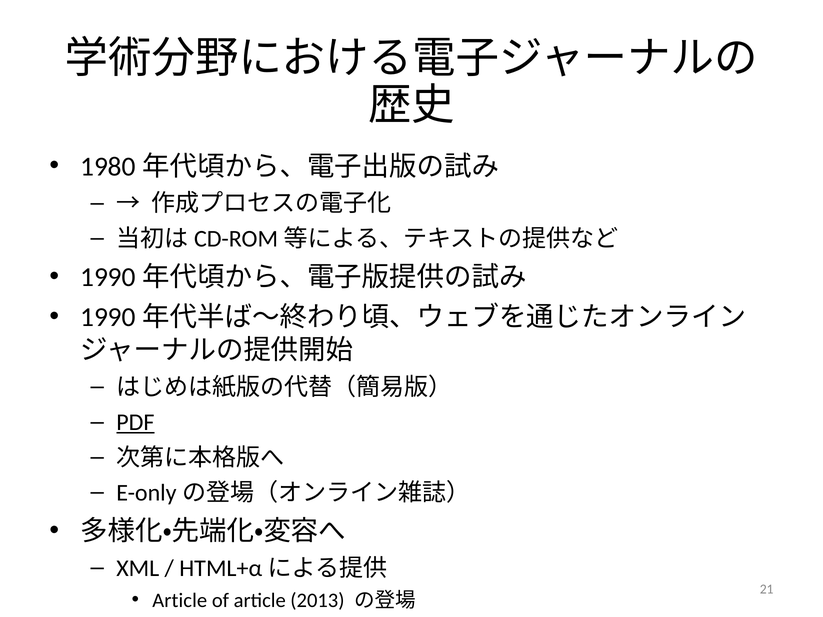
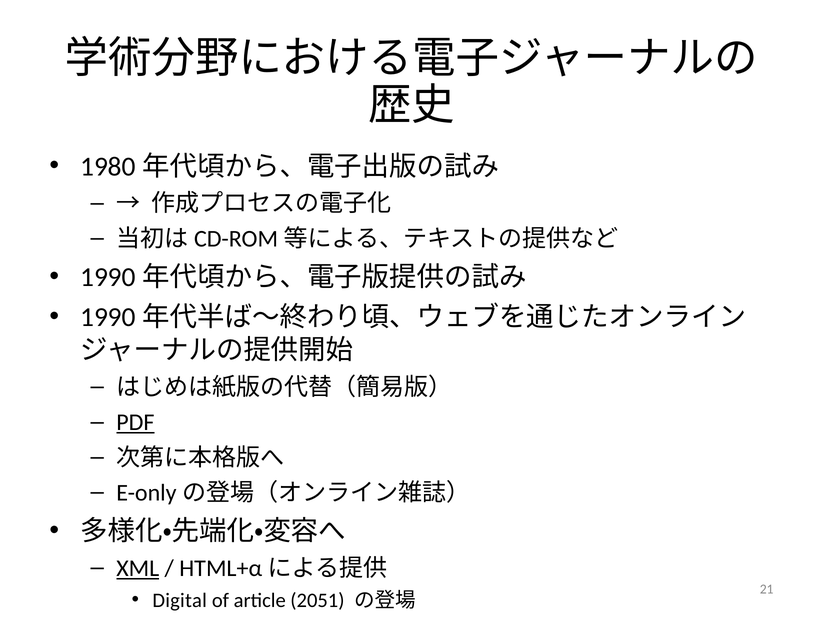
XML underline: none -> present
Article at (180, 601): Article -> Digital
2013: 2013 -> 2051
